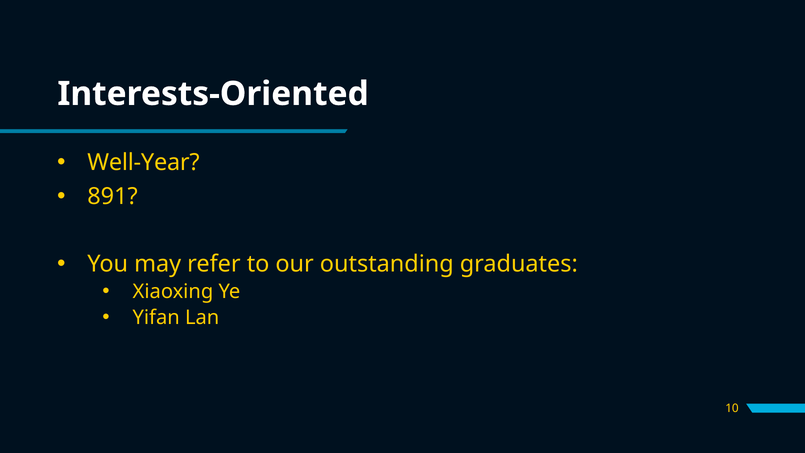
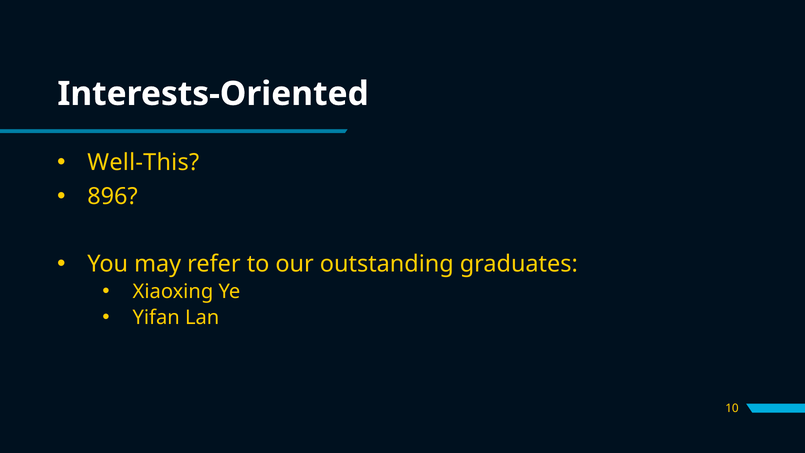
Well-Year: Well-Year -> Well-This
891: 891 -> 896
